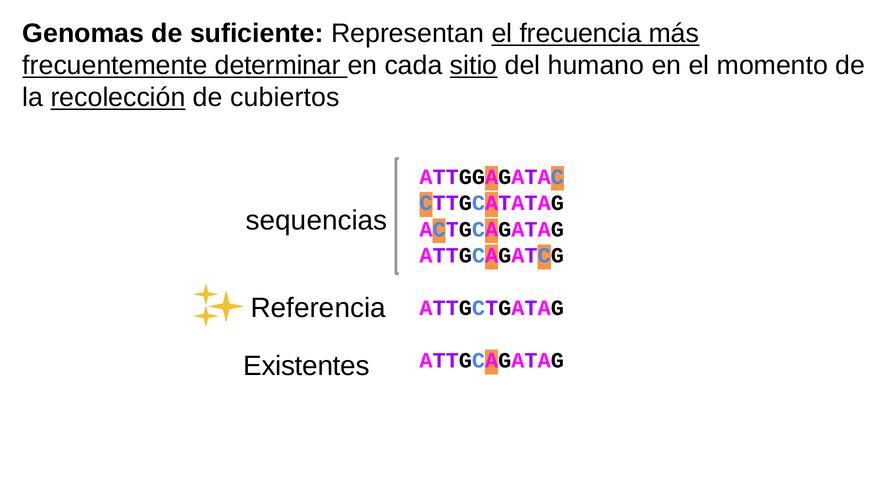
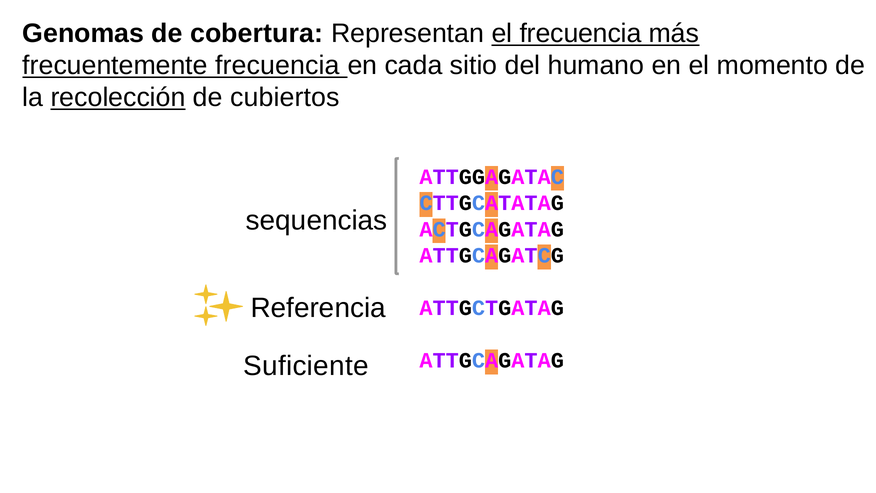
suficiente: suficiente -> cobertura
frecuentemente determinar: determinar -> frecuencia
sitio underline: present -> none
Existentes: Existentes -> Suficiente
